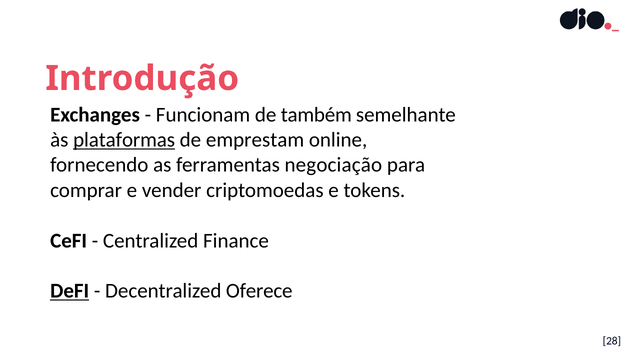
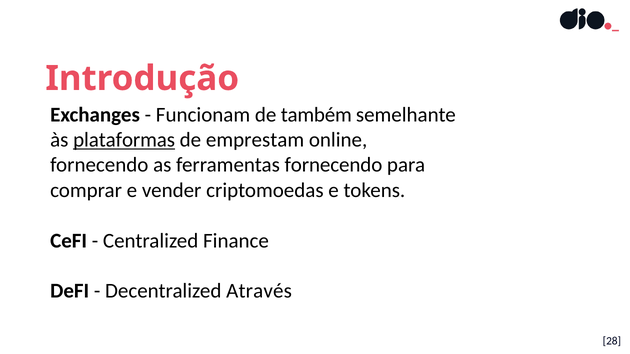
ferramentas negociação: negociação -> fornecendo
DeFI underline: present -> none
Oferece: Oferece -> Através
